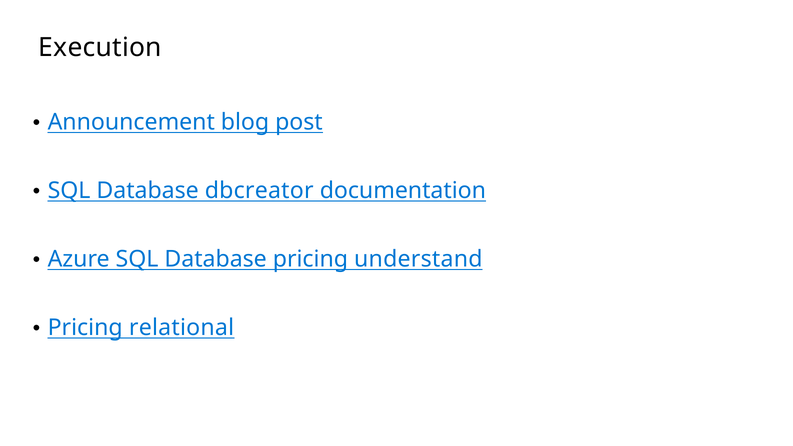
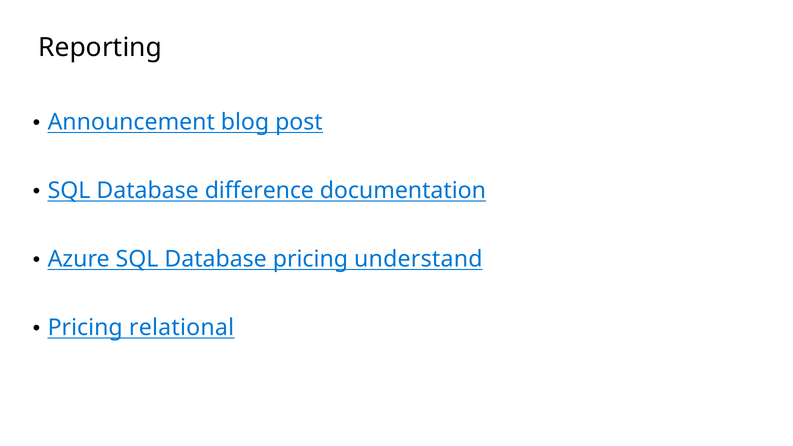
Execution: Execution -> Reporting
dbcreator: dbcreator -> difference
